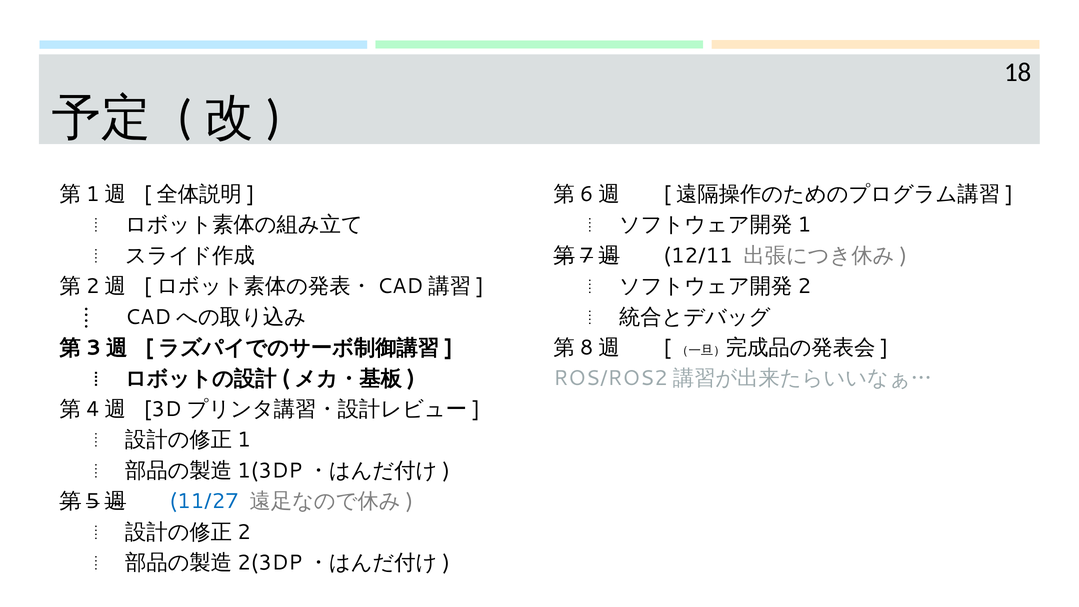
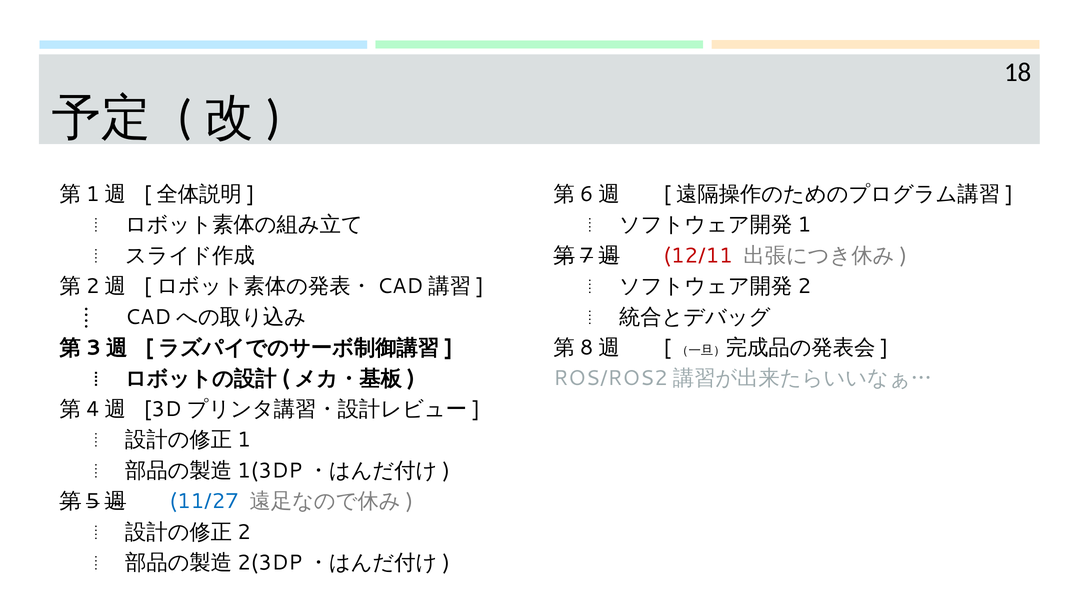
12/11 colour: black -> red
